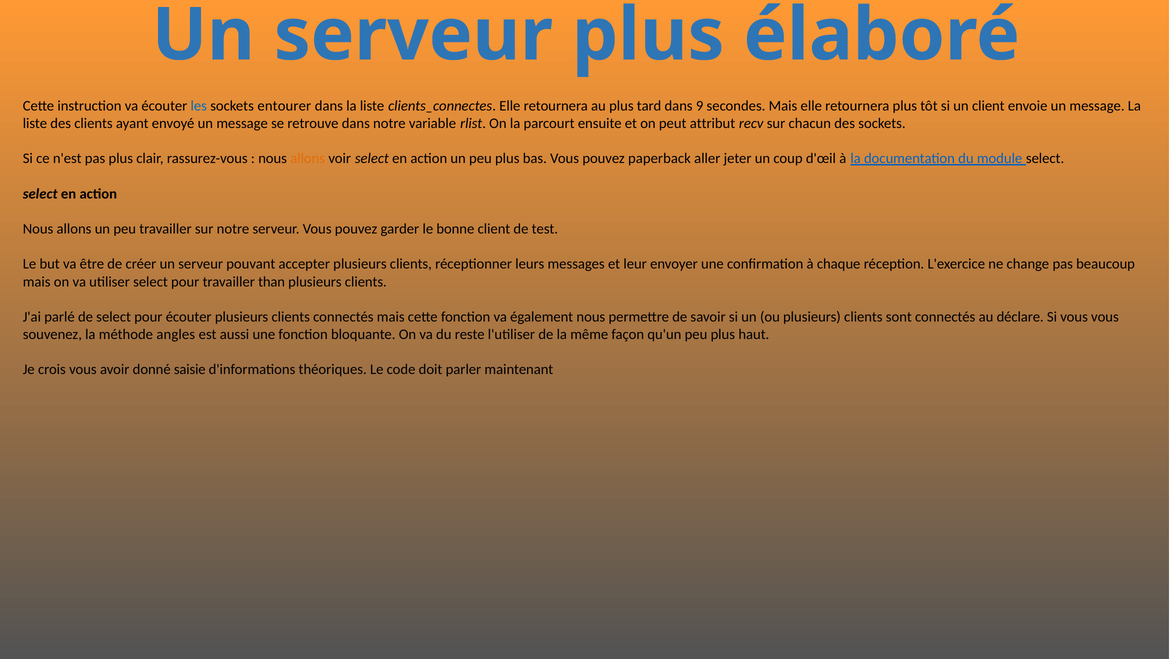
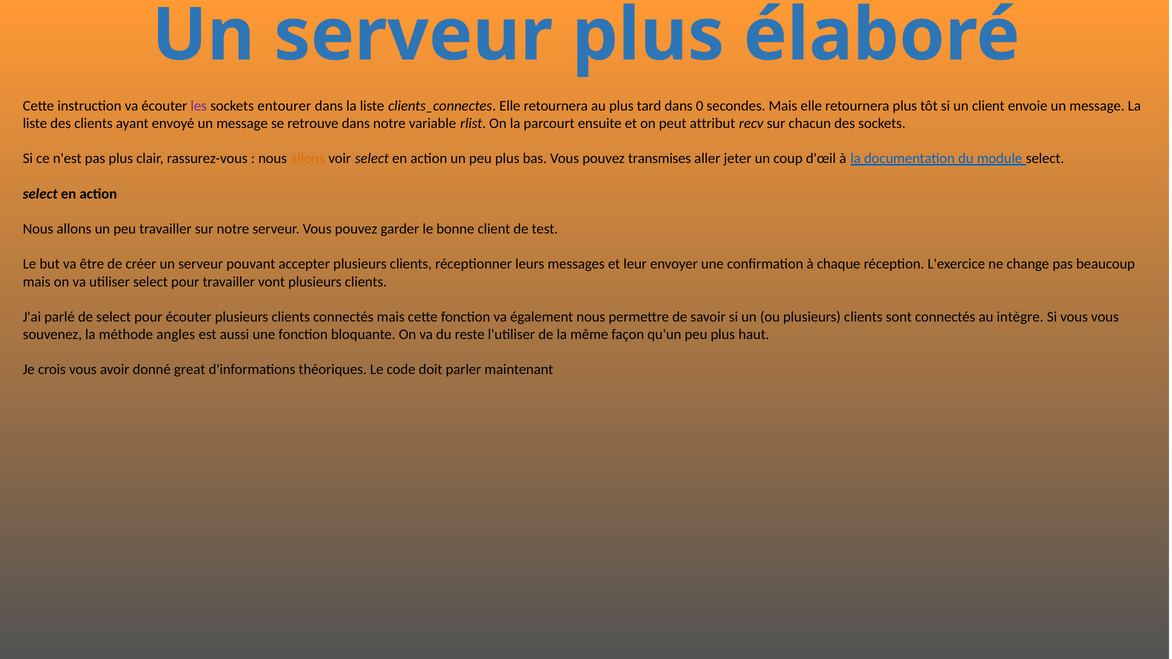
les colour: blue -> purple
9: 9 -> 0
paperback: paperback -> transmises
than: than -> vont
déclare: déclare -> intègre
saisie: saisie -> great
